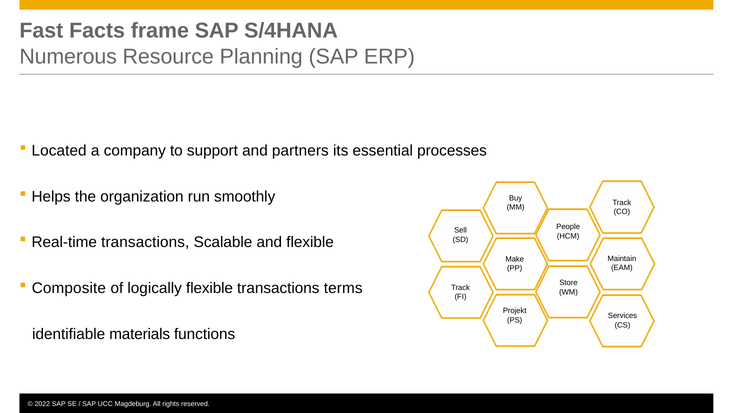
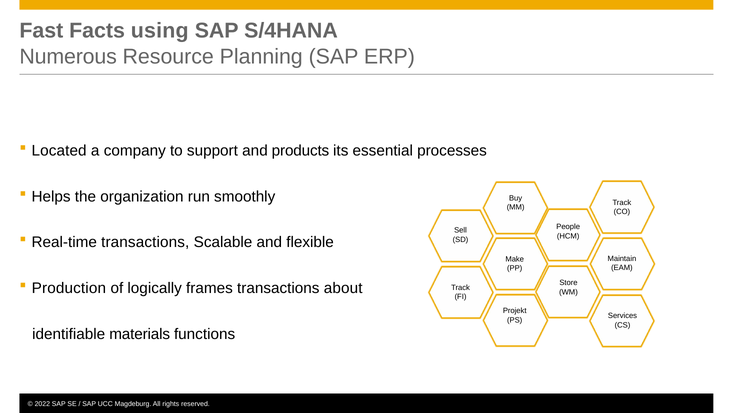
frame: frame -> using
partners: partners -> products
Composite: Composite -> Production
logically flexible: flexible -> frames
terms: terms -> about
